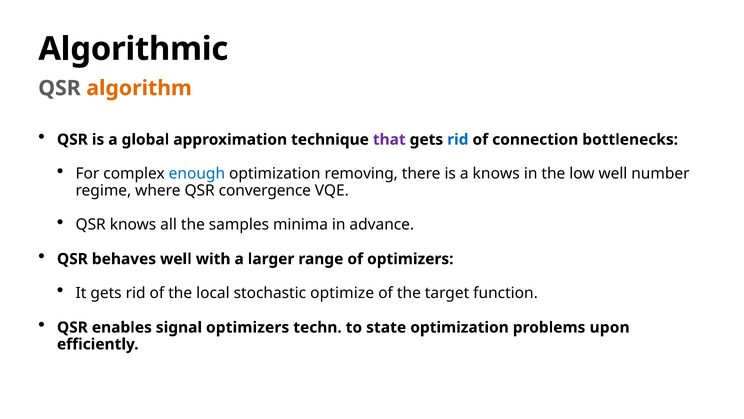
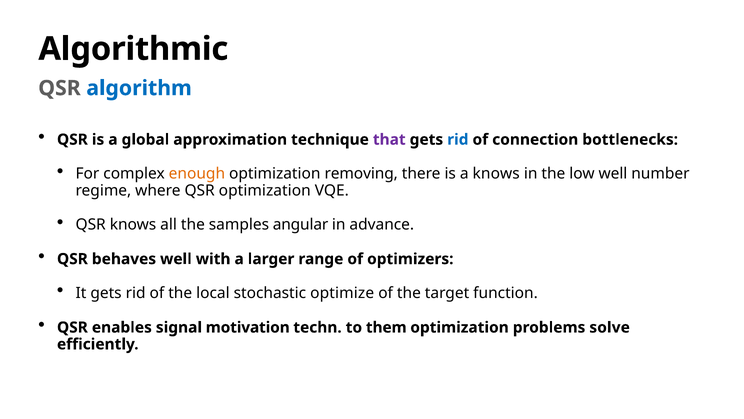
algorithm colour: orange -> blue
enough colour: blue -> orange
QSR convergence: convergence -> optimization
minima: minima -> angular
signal optimizers: optimizers -> motivation
state: state -> them
upon: upon -> solve
